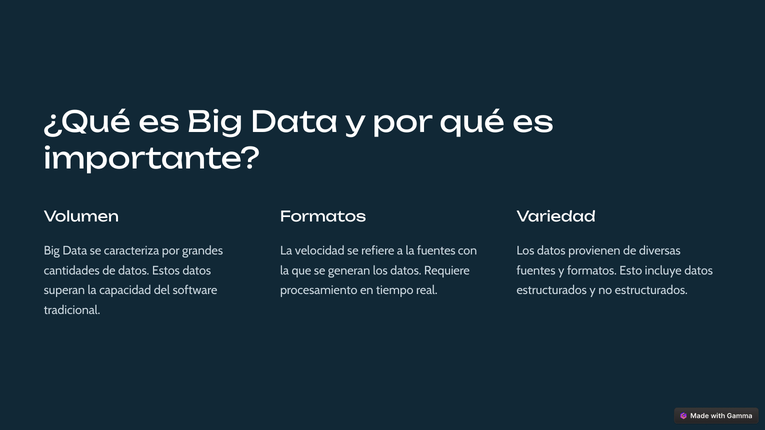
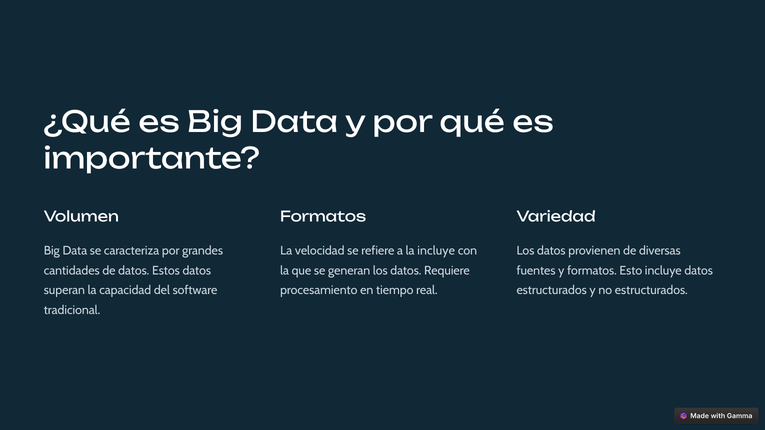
la fuentes: fuentes -> incluye
